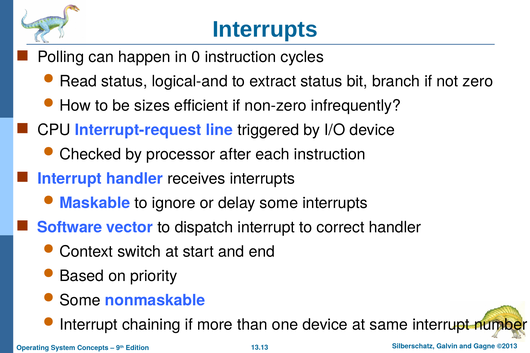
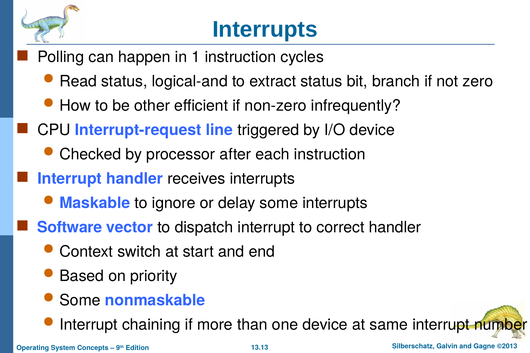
0: 0 -> 1
sizes: sizes -> other
